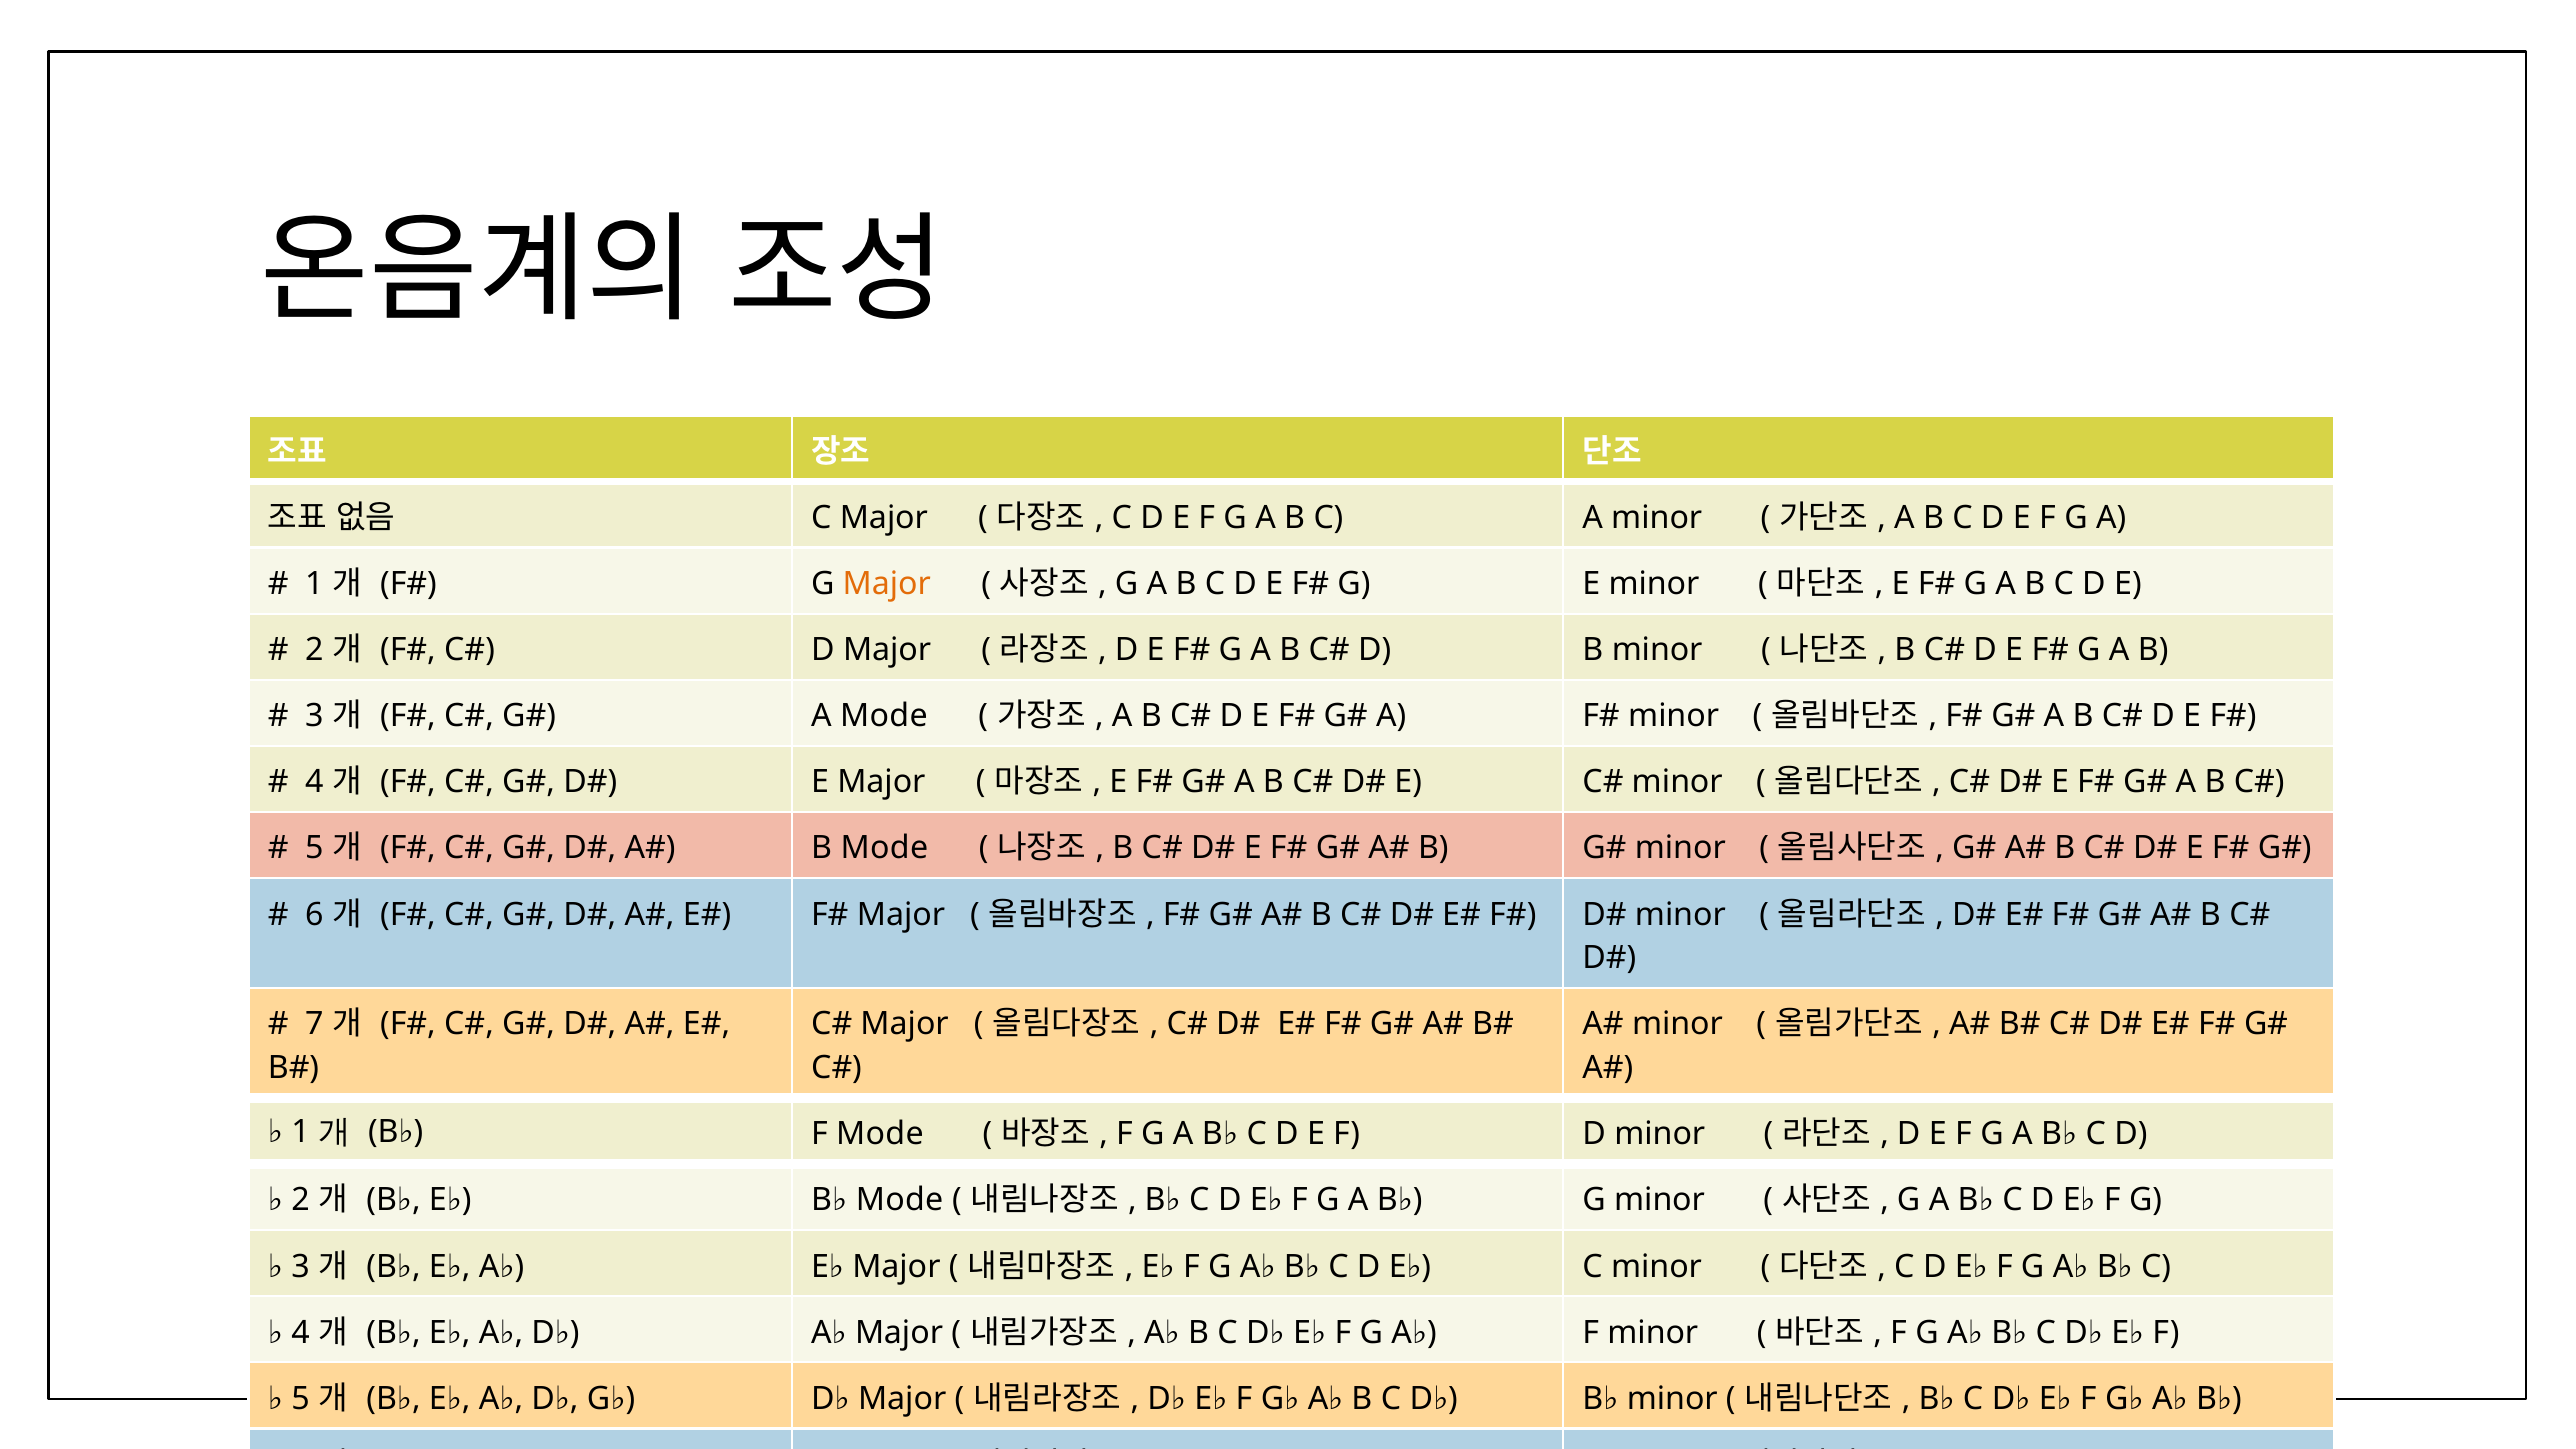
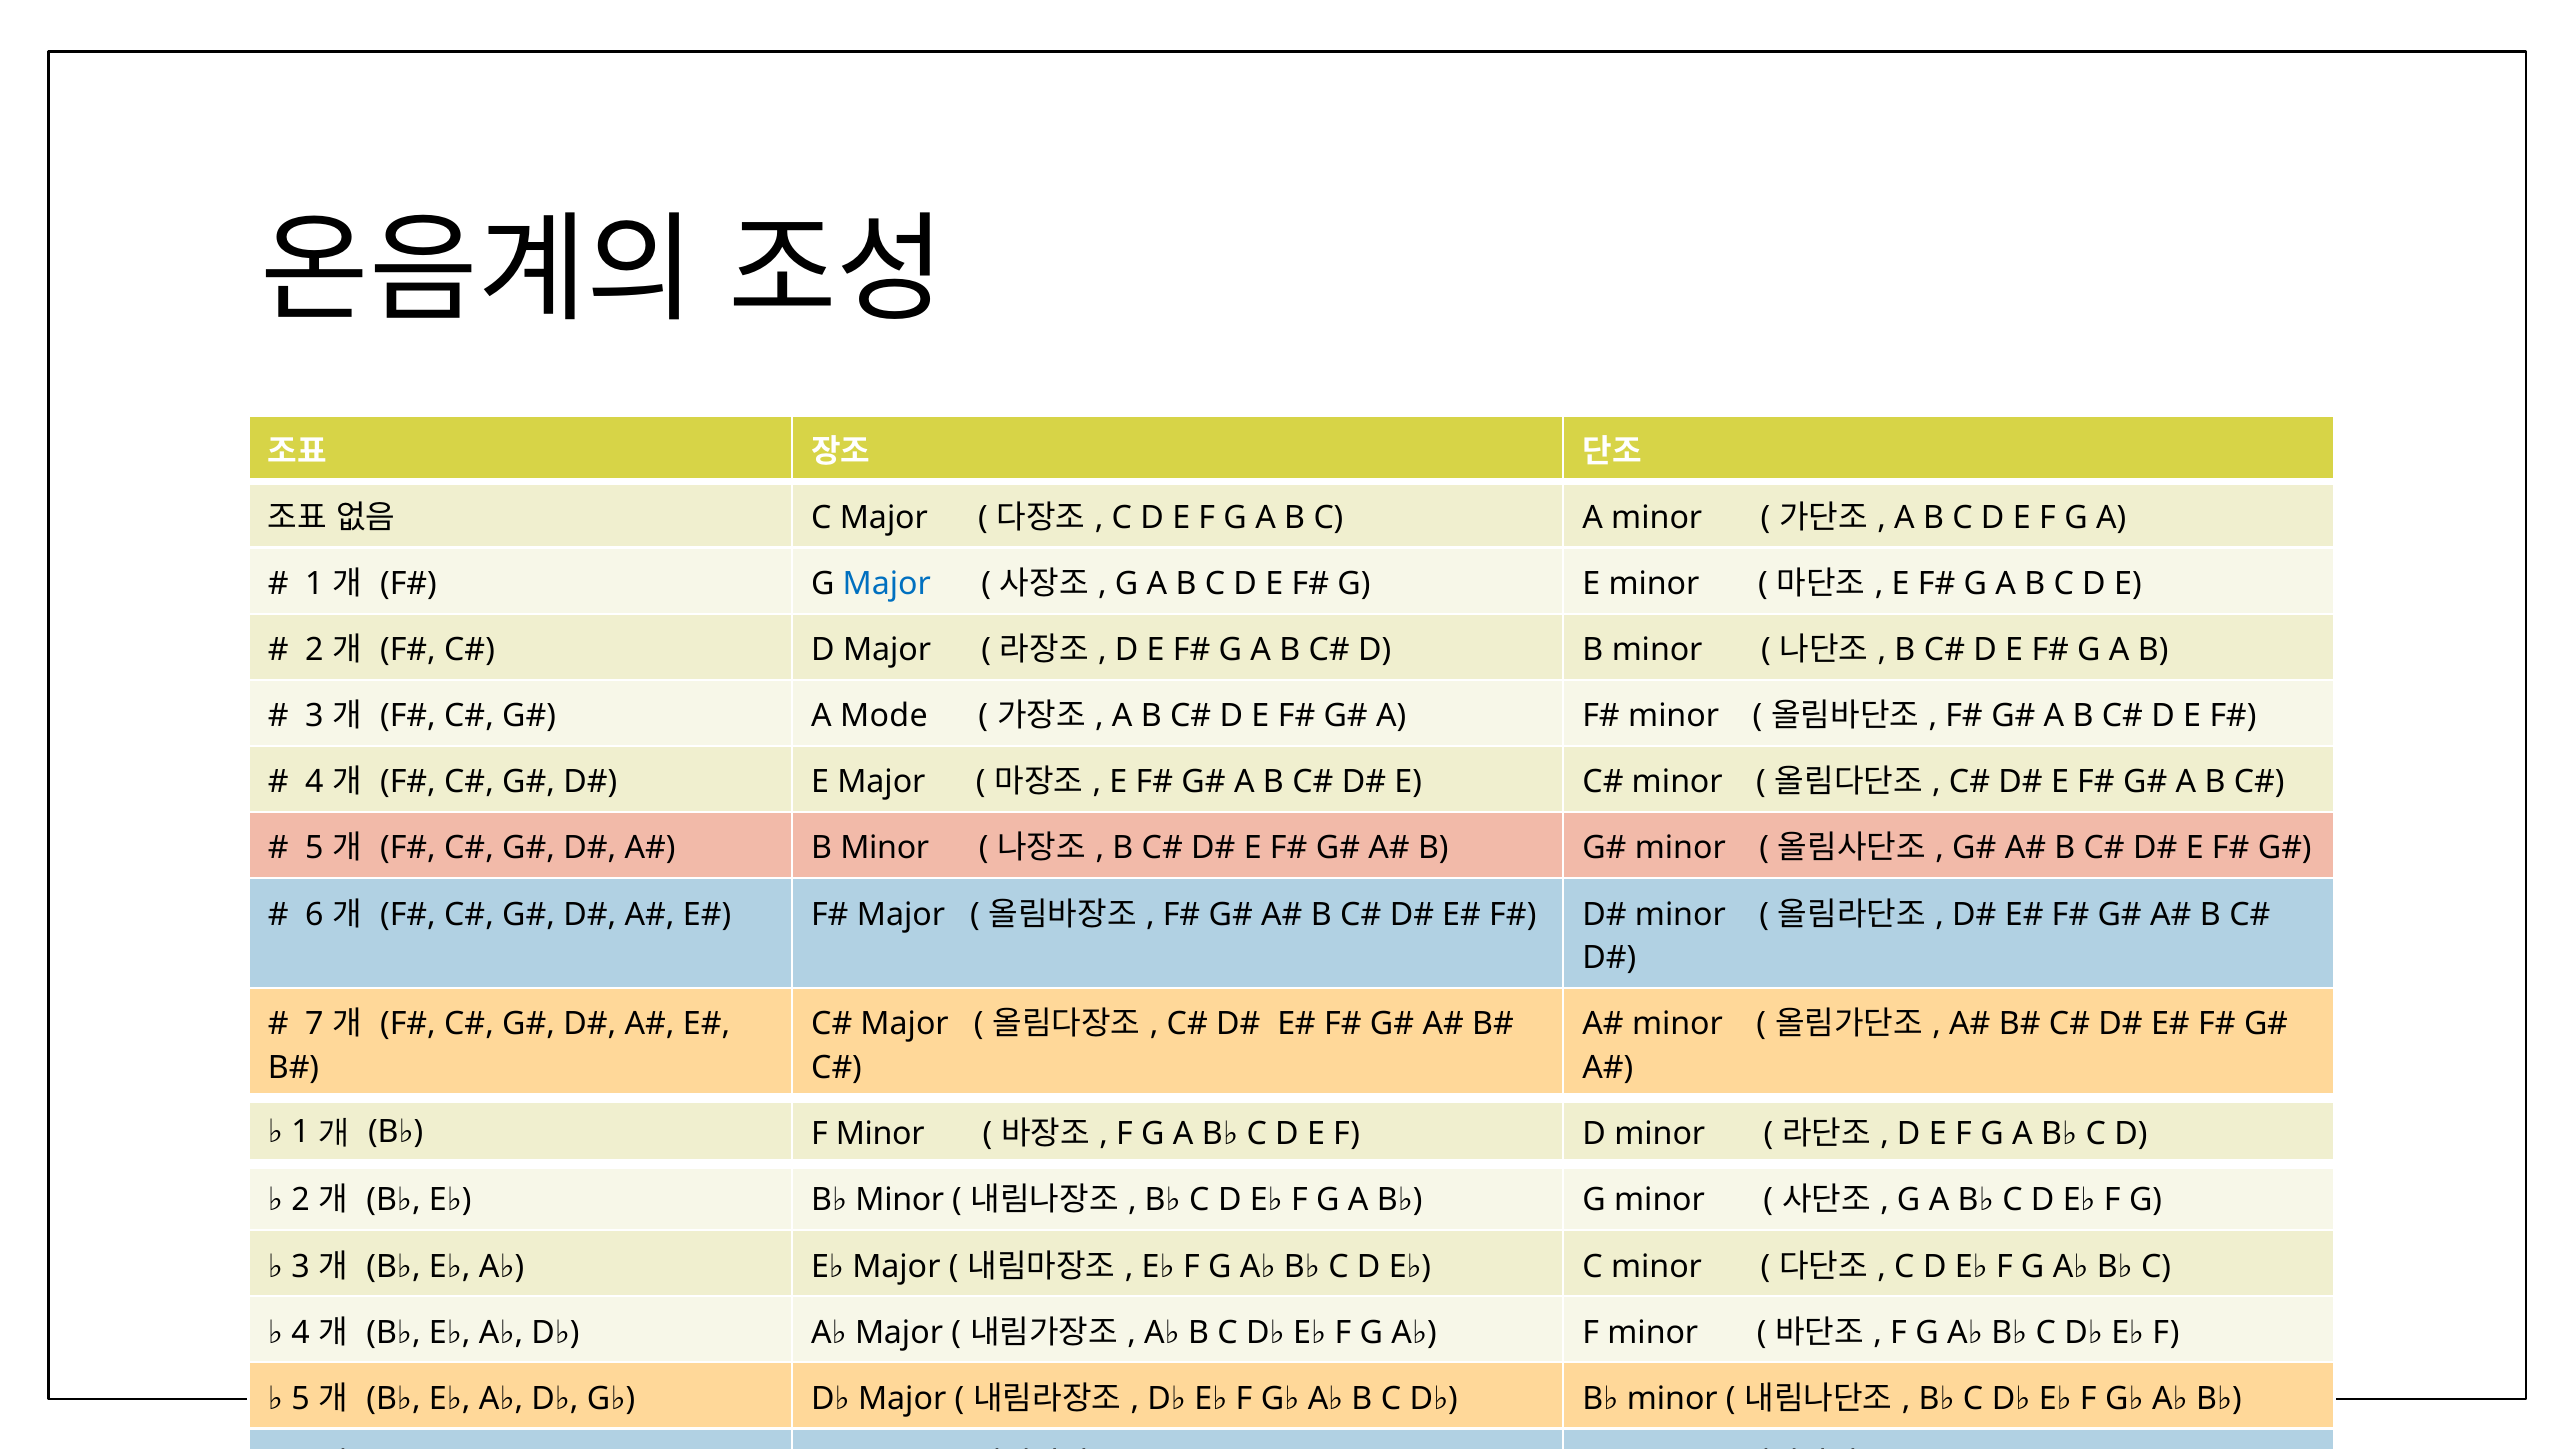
Major at (887, 584) colour: orange -> blue
Mode at (884, 848): Mode -> Minor
Mode at (880, 1134): Mode -> Minor
Mode at (900, 1200): Mode -> Minor
